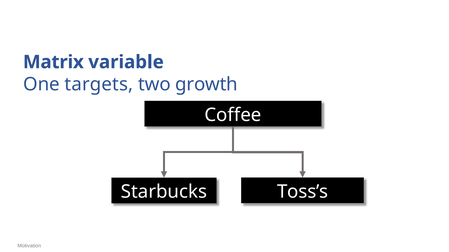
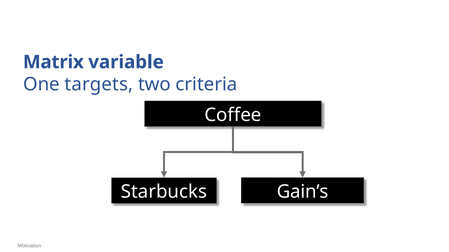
growth: growth -> criteria
Toss’s: Toss’s -> Gain’s
